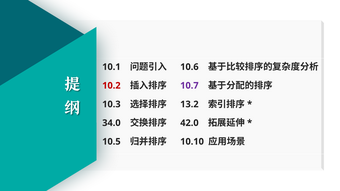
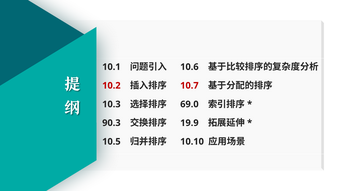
10.7 colour: purple -> red
13.2: 13.2 -> 69.0
34.0: 34.0 -> 90.3
42.0: 42.0 -> 19.9
